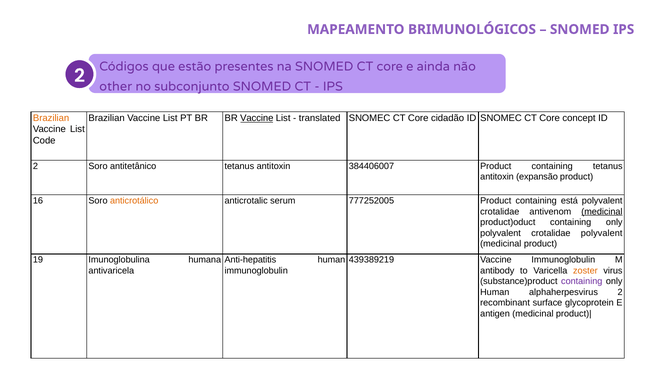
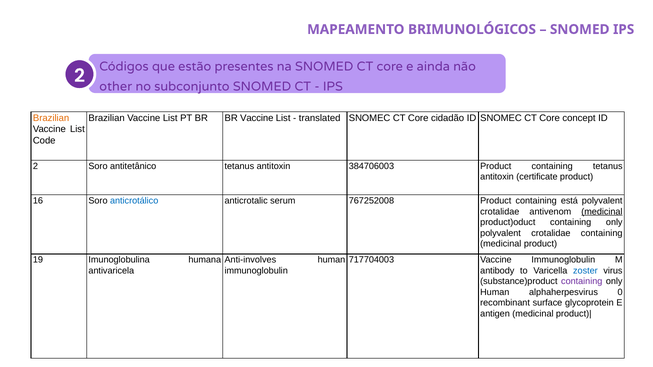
Vaccine at (257, 118) underline: present -> none
384406007: 384406007 -> 384706003
expansão: expansão -> certificate
anticrotálico colour: orange -> blue
777252005: 777252005 -> 767252008
crotalidae polyvalent: polyvalent -> containing
Anti-hepatitis: Anti-hepatitis -> Anti-involves
439389219: 439389219 -> 717704003
zoster colour: orange -> blue
alphaherpesvirus 2: 2 -> 0
